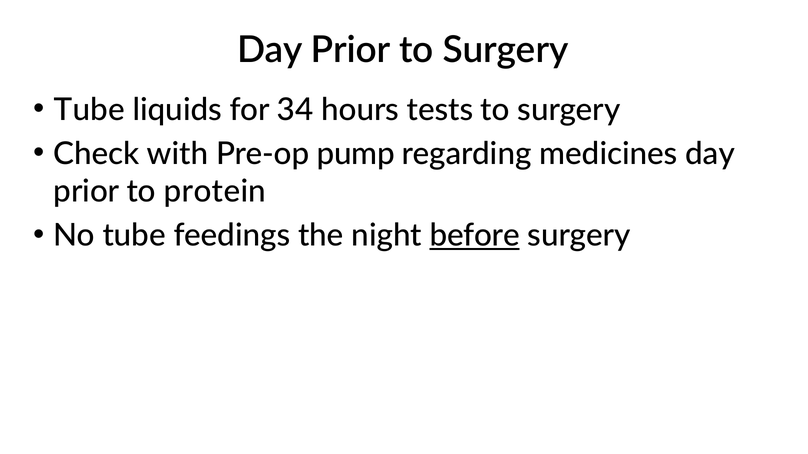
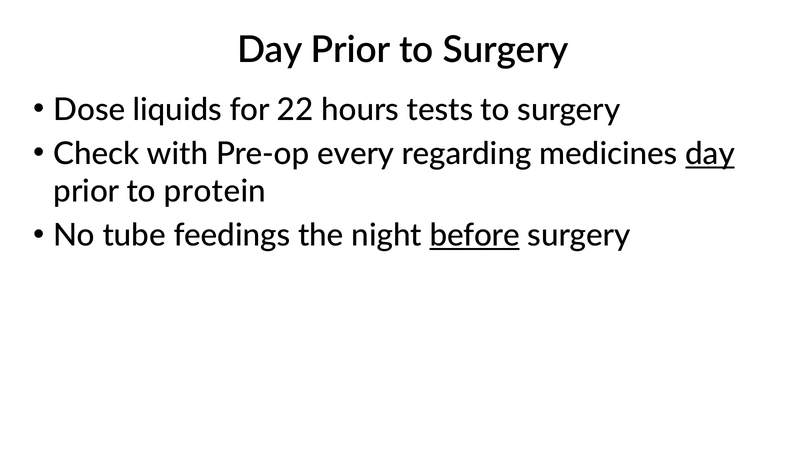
Tube at (89, 110): Tube -> Dose
34: 34 -> 22
pump: pump -> every
day at (710, 154) underline: none -> present
